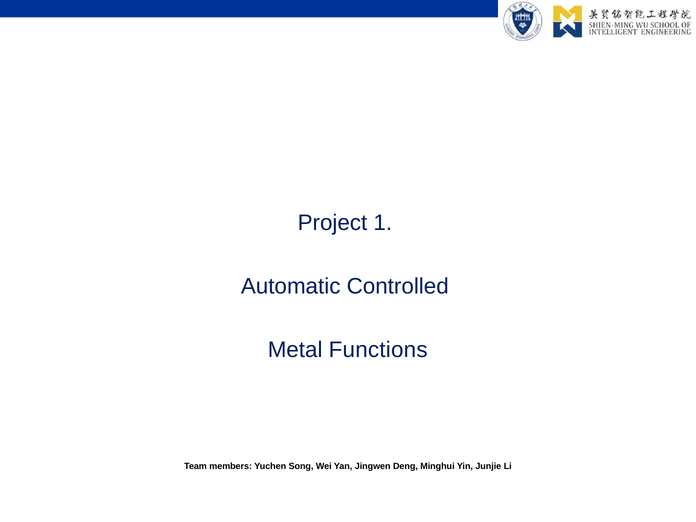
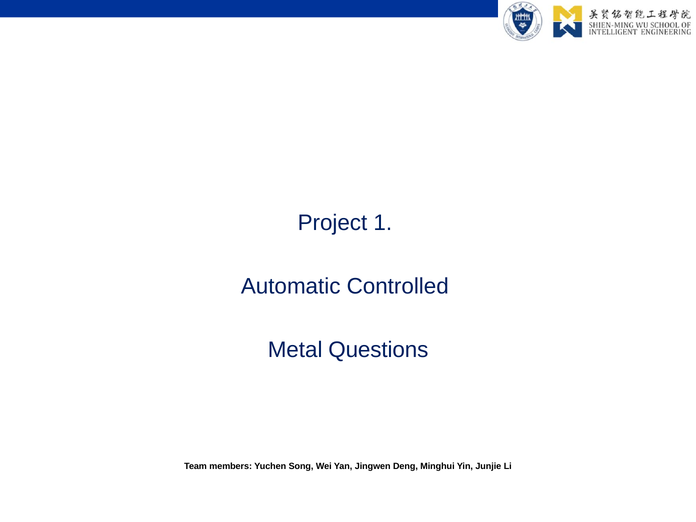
Functions: Functions -> Questions
